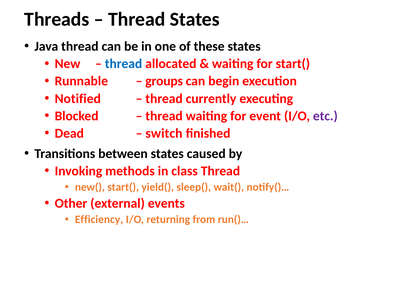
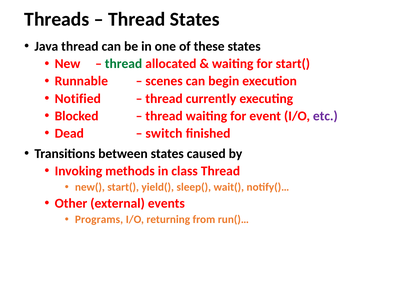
thread at (124, 64) colour: blue -> green
groups: groups -> scenes
Efficiency: Efficiency -> Programs
